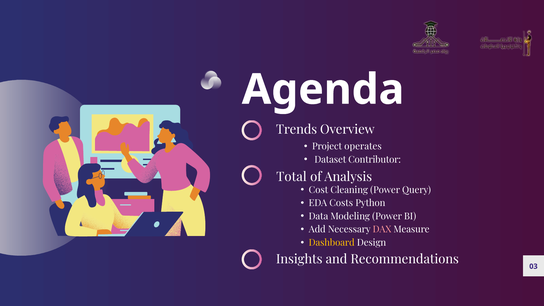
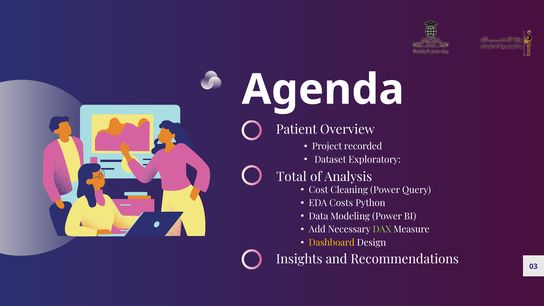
Trends: Trends -> Patient
operates: operates -> recorded
Contributor: Contributor -> Exploratory
DAX colour: pink -> light green
